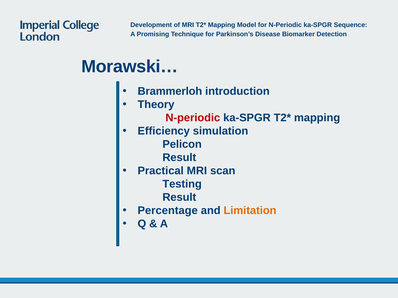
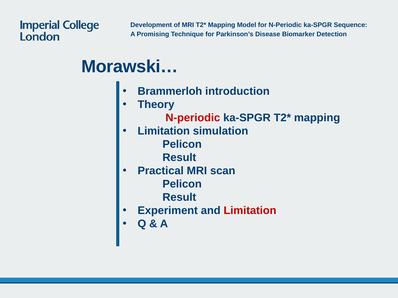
Efficiency at (164, 131): Efficiency -> Limitation
Testing at (182, 184): Testing -> Pelicon
Percentage: Percentage -> Experiment
Limitation at (250, 211) colour: orange -> red
